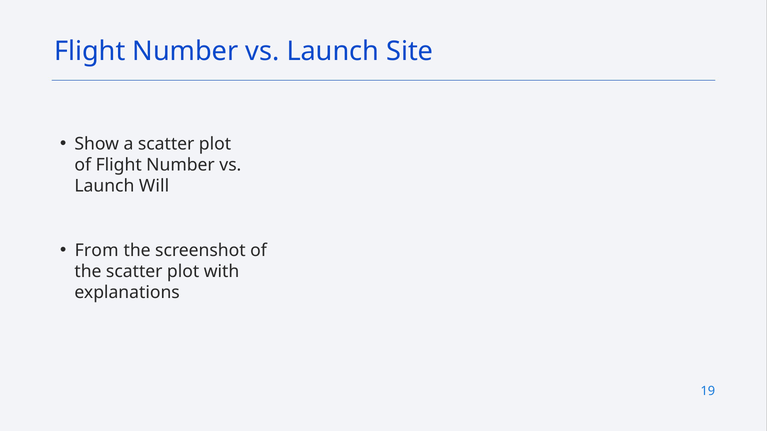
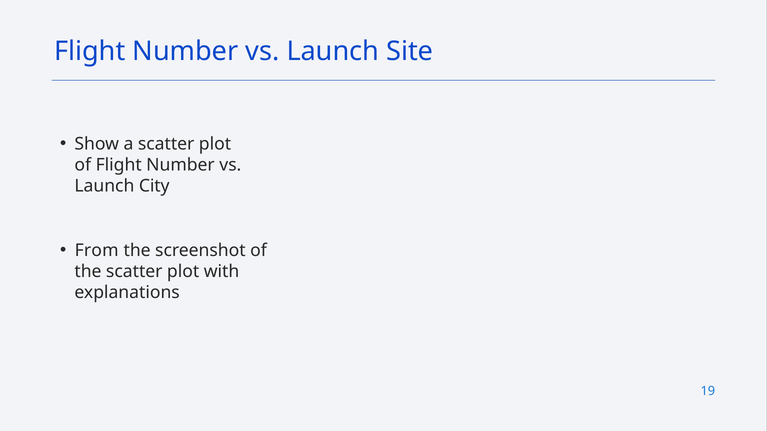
Will: Will -> City
